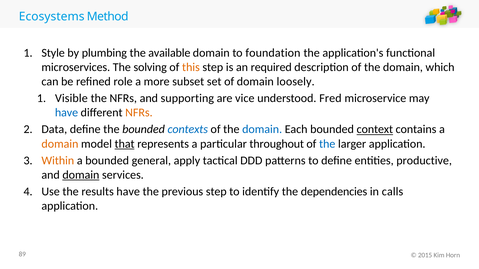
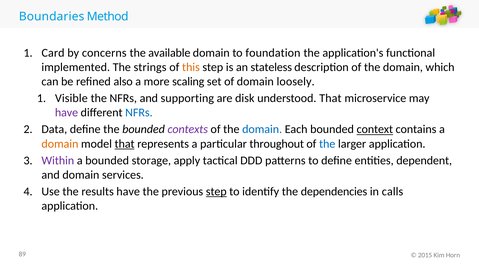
Ecosystems: Ecosystems -> Boundaries
Style: Style -> Card
plumbing: plumbing -> concerns
microservices: microservices -> implemented
solving: solving -> strings
required: required -> stateless
role: role -> also
subset: subset -> scaling
vice: vice -> disk
understood Fred: Fred -> That
have at (67, 113) colour: blue -> purple
NFRs at (139, 113) colour: orange -> blue
contexts colour: blue -> purple
Within colour: orange -> purple
general: general -> storage
productive: productive -> dependent
domain at (81, 175) underline: present -> none
step at (216, 192) underline: none -> present
